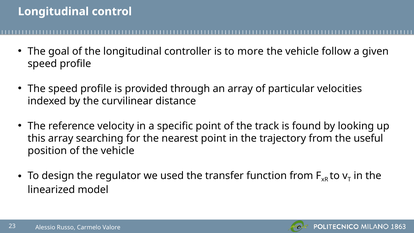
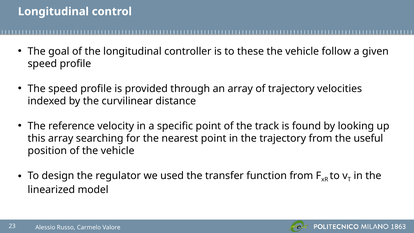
more: more -> these
of particular: particular -> trajectory
